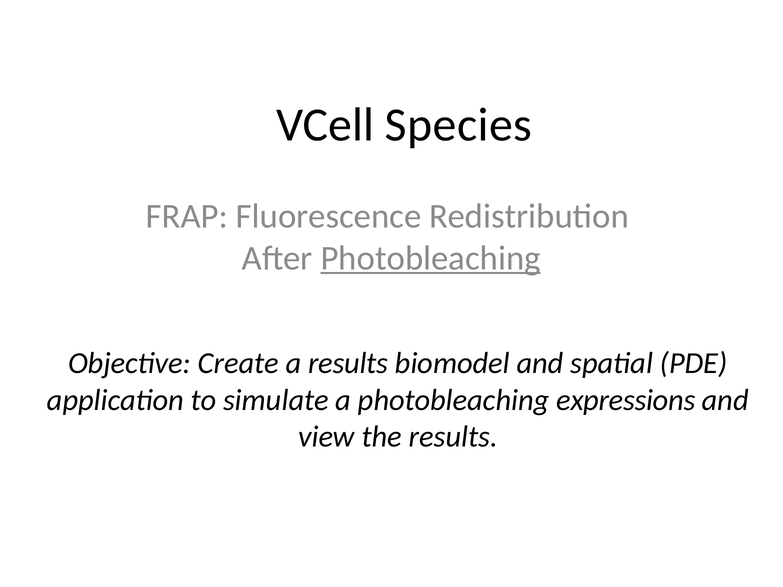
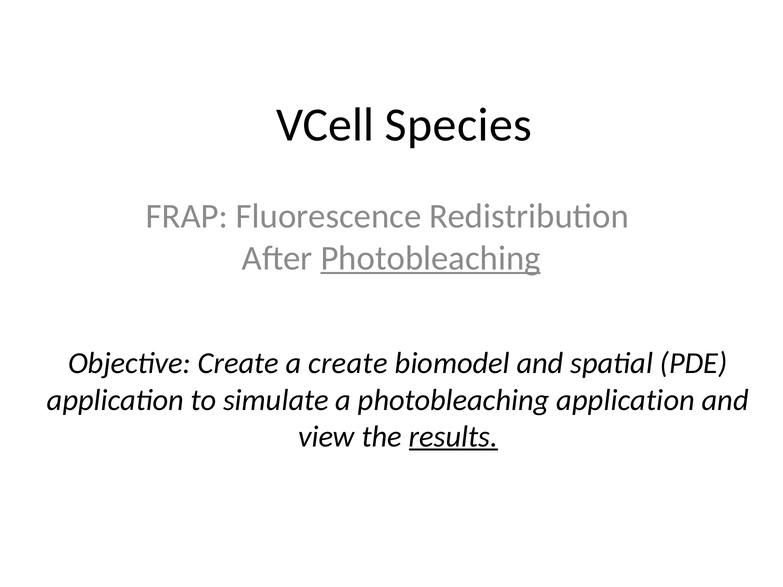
a results: results -> create
photobleaching expressions: expressions -> application
results at (453, 437) underline: none -> present
